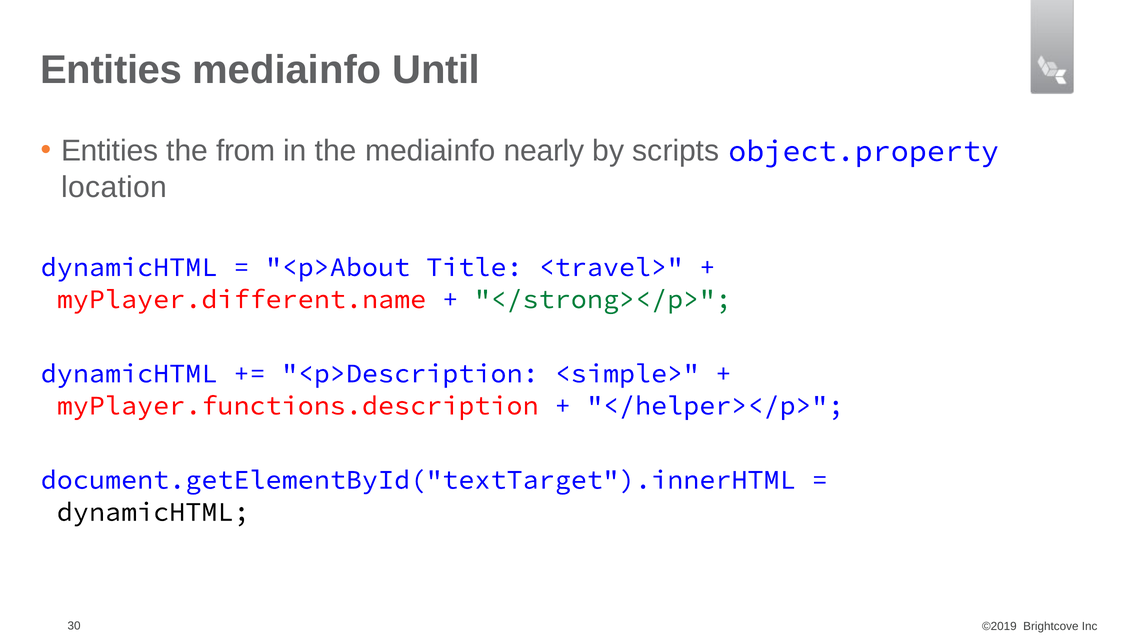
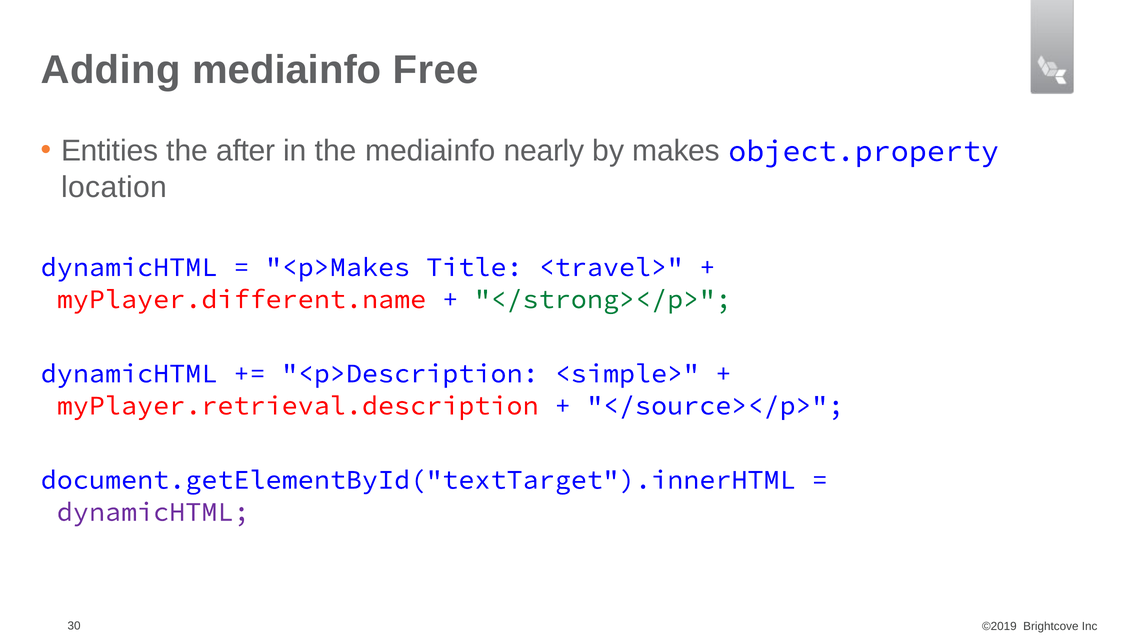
Entities at (111, 70): Entities -> Adding
Until: Until -> Free
from: from -> after
scripts: scripts -> makes
<p>About: <p>About -> <p>Makes
myPlayer.functions.description: myPlayer.functions.description -> myPlayer.retrieval.description
</helper></p>: </helper></p> -> </source></p>
dynamicHTML at (153, 512) colour: black -> purple
